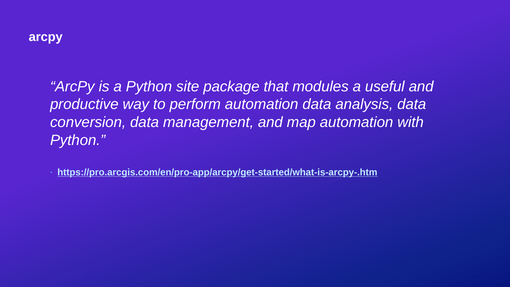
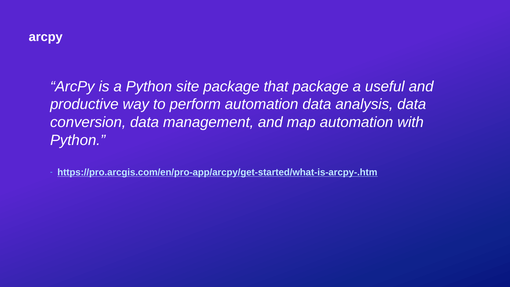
that modules: modules -> package
